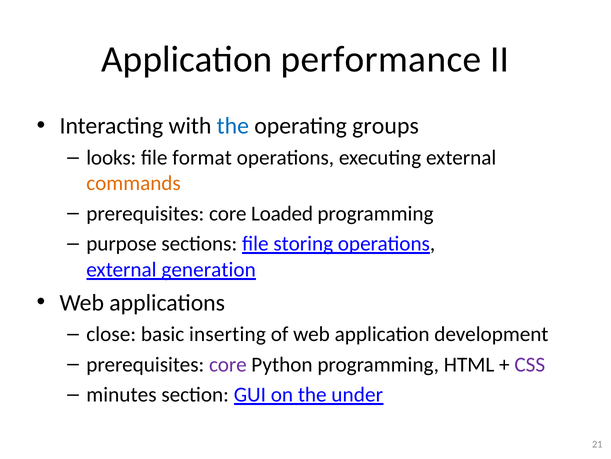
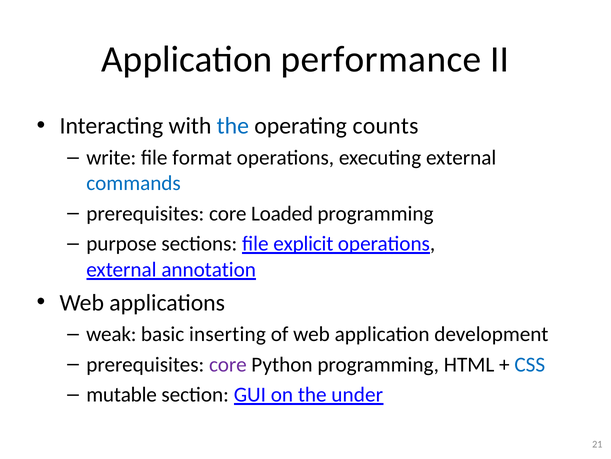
groups: groups -> counts
looks: looks -> write
commands colour: orange -> blue
storing: storing -> explicit
generation: generation -> annotation
close: close -> weak
CSS colour: purple -> blue
minutes: minutes -> mutable
